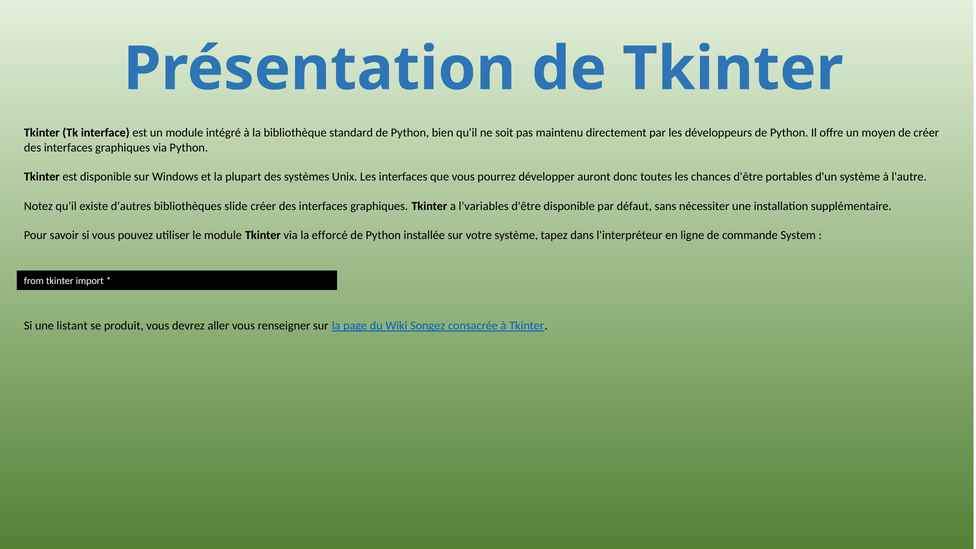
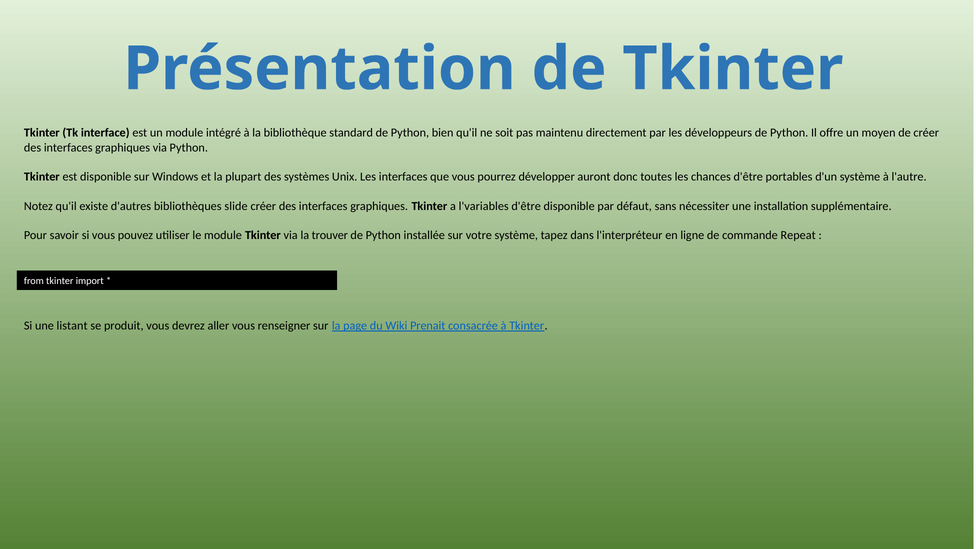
efforcé: efforcé -> trouver
System: System -> Repeat
Songez: Songez -> Prenait
